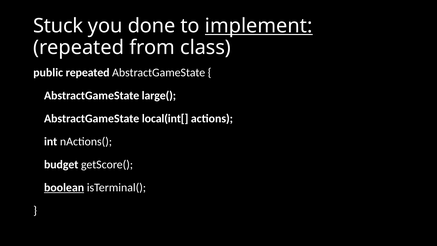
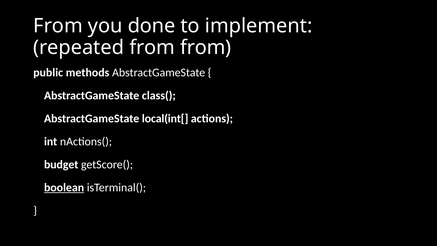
Stuck at (58, 26): Stuck -> From
implement underline: present -> none
from class: class -> from
public repeated: repeated -> methods
large(: large( -> class(
